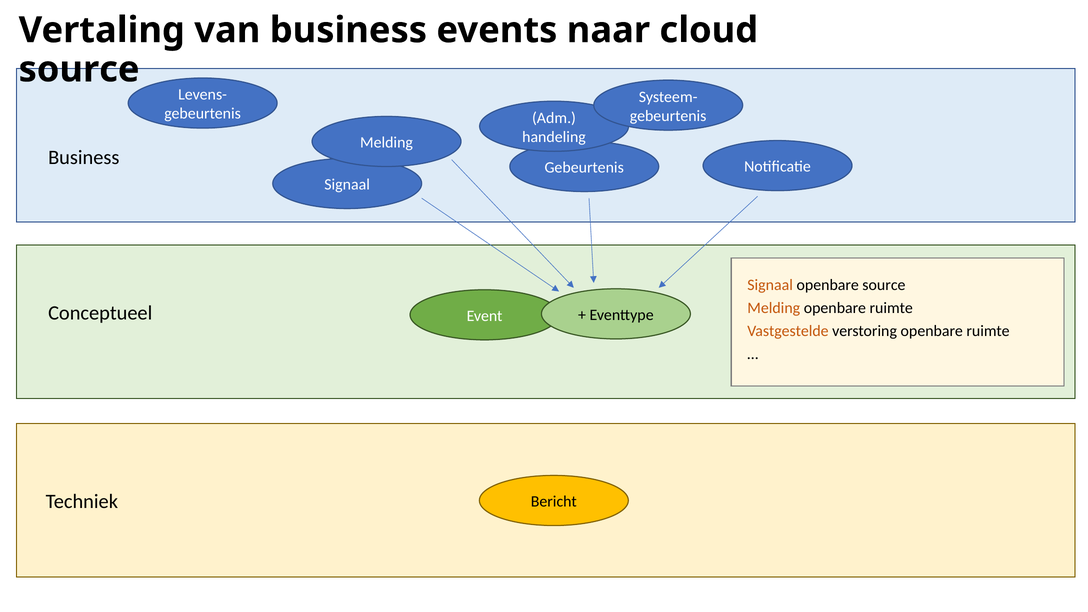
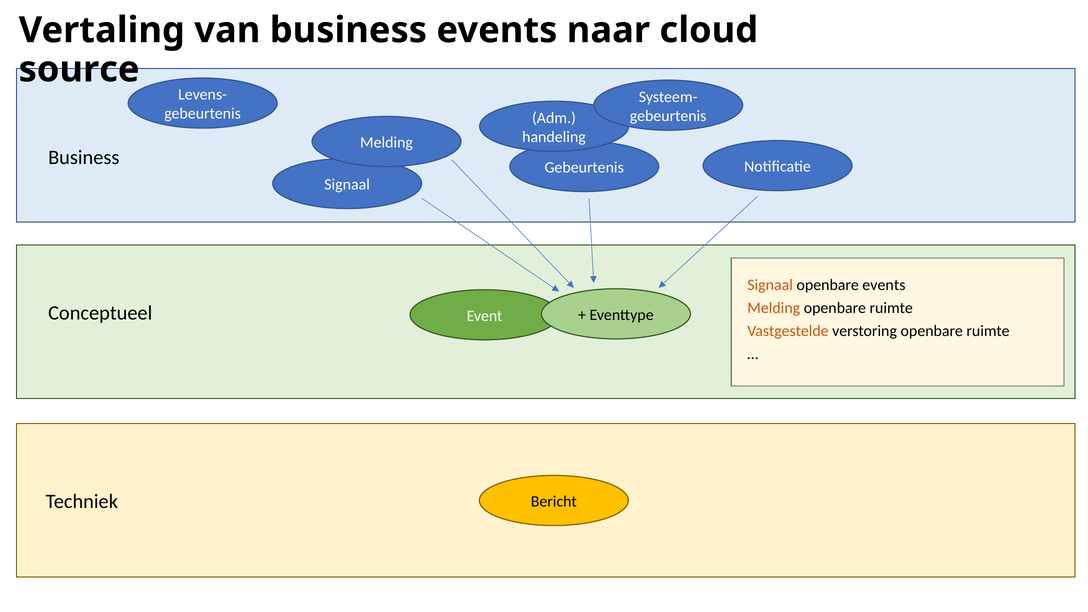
openbare source: source -> events
